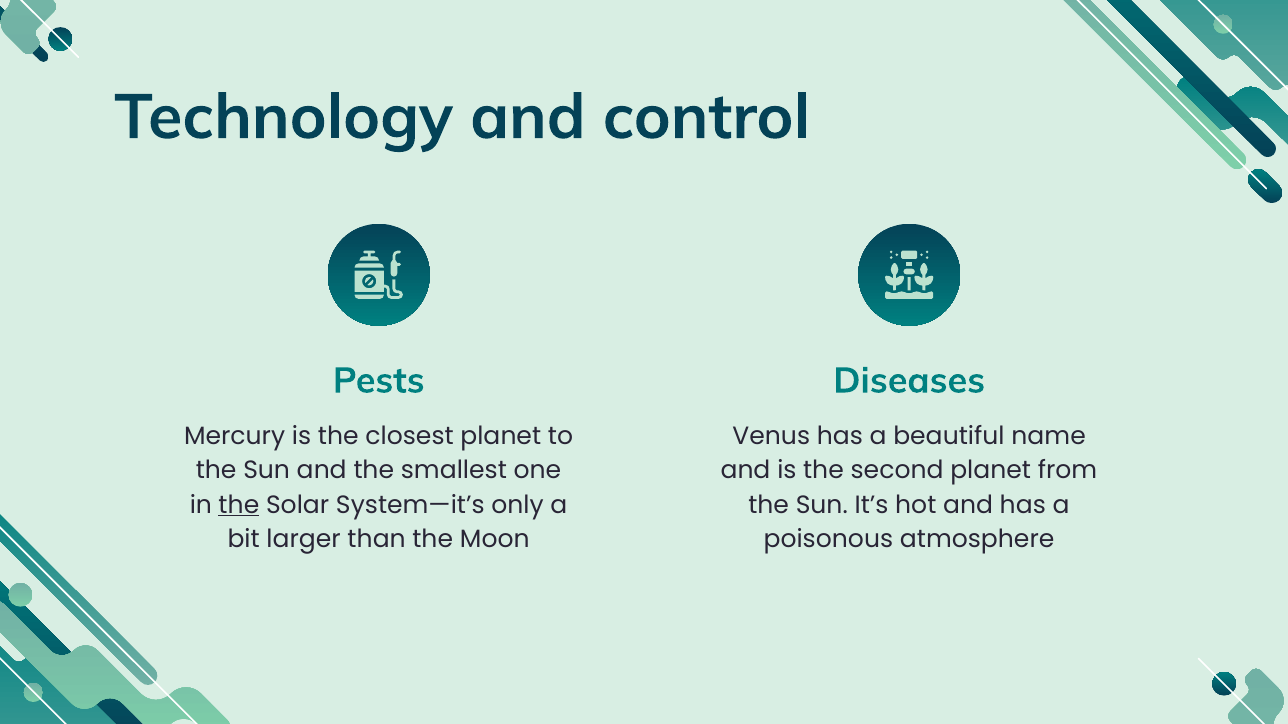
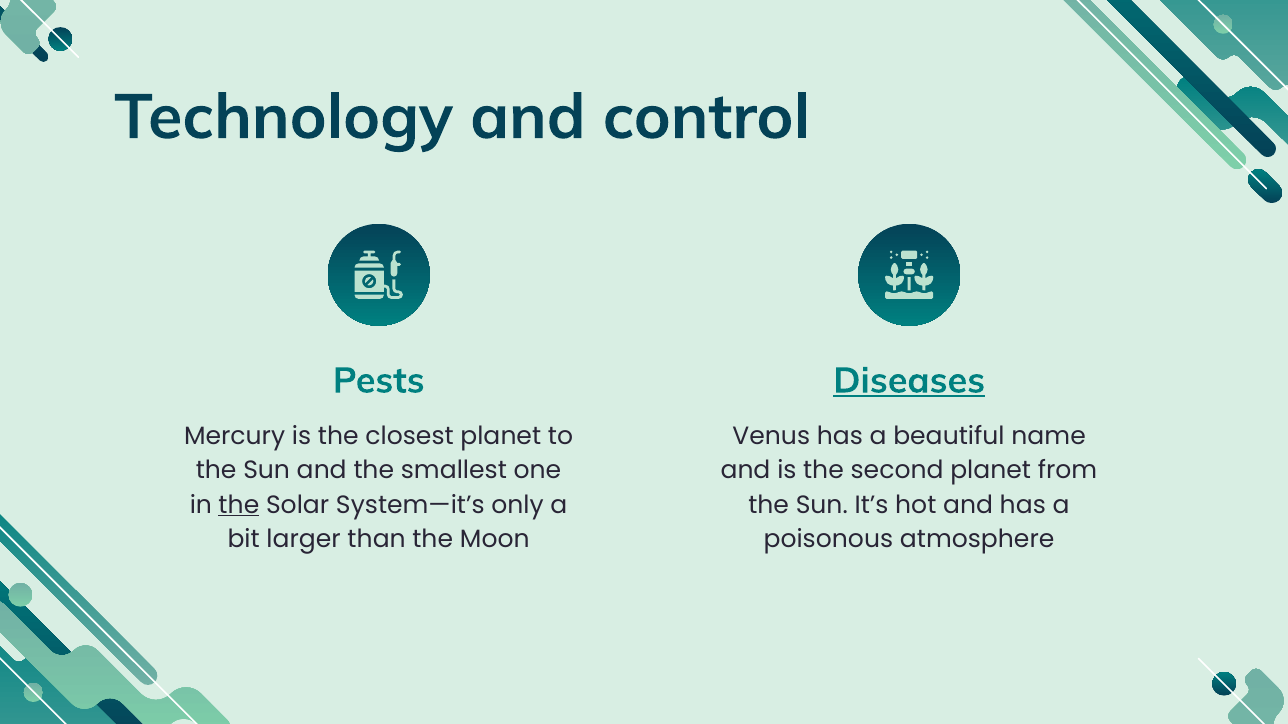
Diseases underline: none -> present
